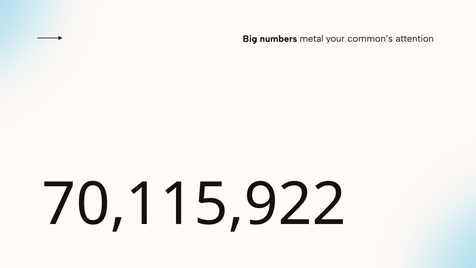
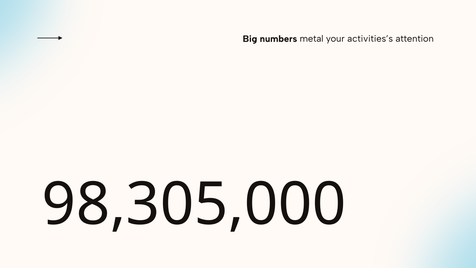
common’s: common’s -> activities’s
70,115,922: 70,115,922 -> 98,305,000
